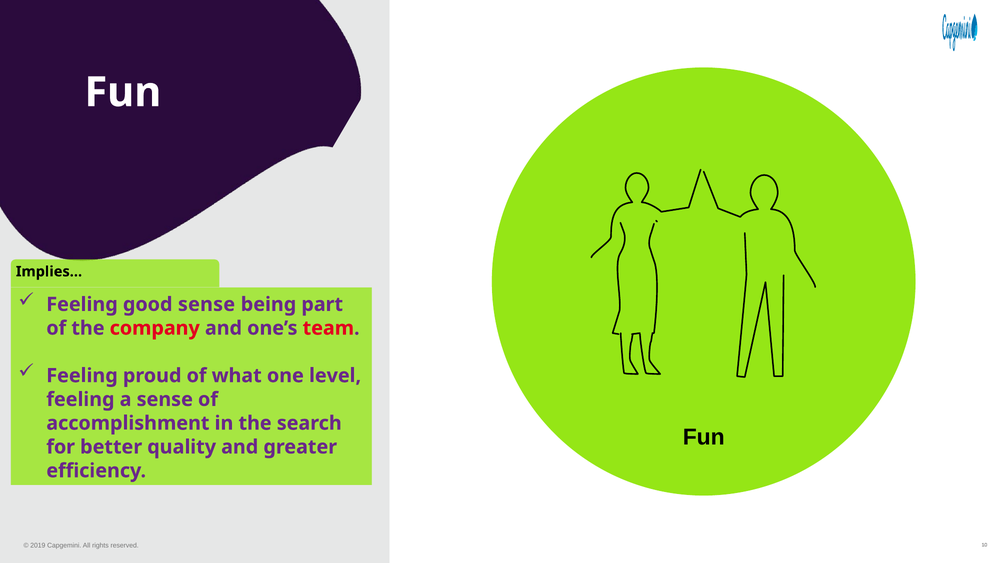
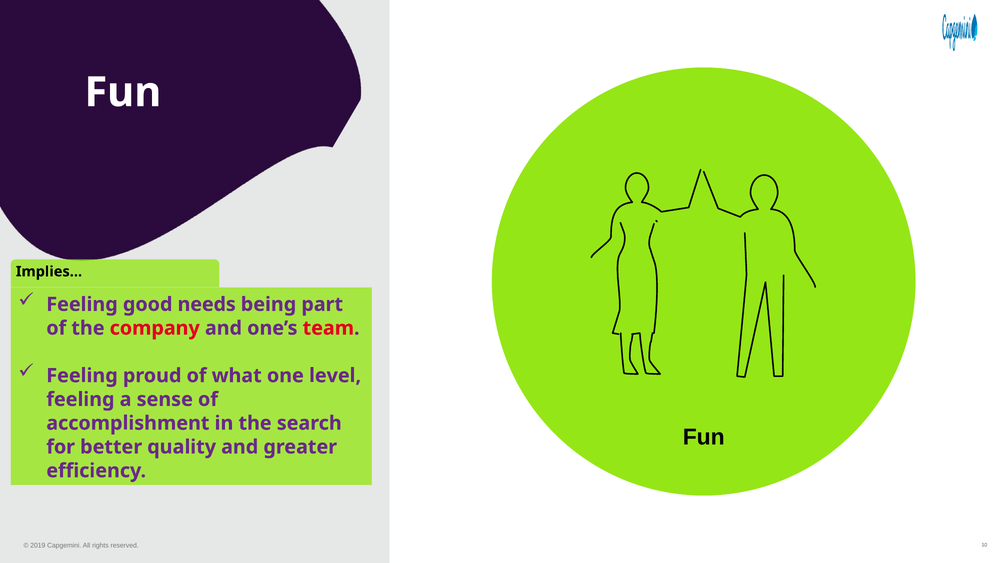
good sense: sense -> needs
